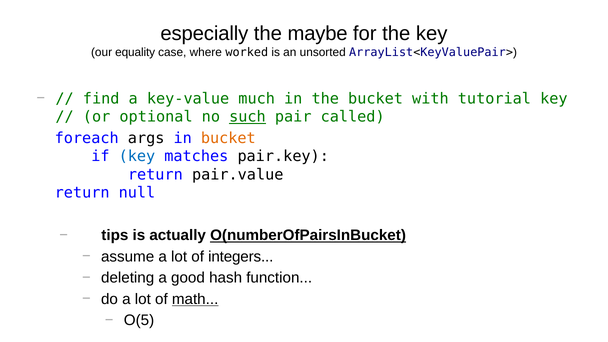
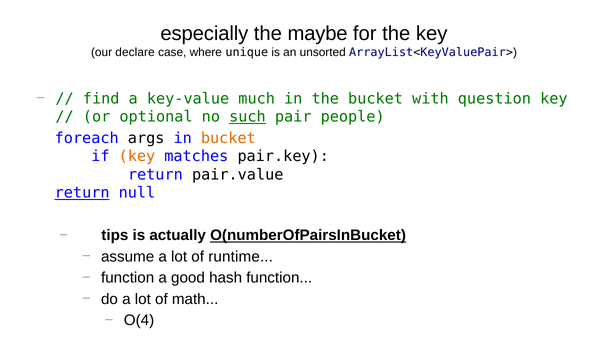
equality: equality -> declare
worked: worked -> unique
tutorial: tutorial -> question
called: called -> people
key at (137, 156) colour: blue -> orange
return at (82, 193) underline: none -> present
integers: integers -> runtime
deleting at (128, 278): deleting -> function
math underline: present -> none
O(5: O(5 -> O(4
